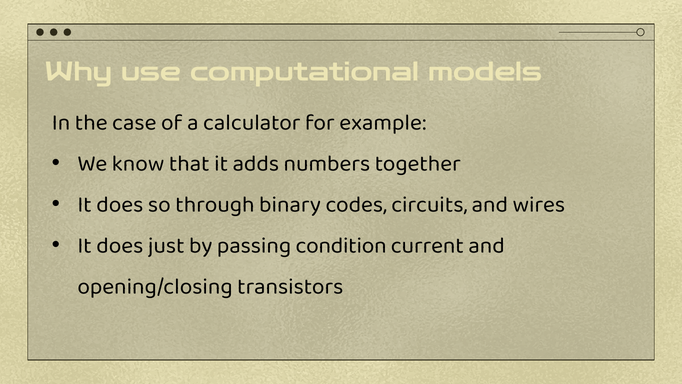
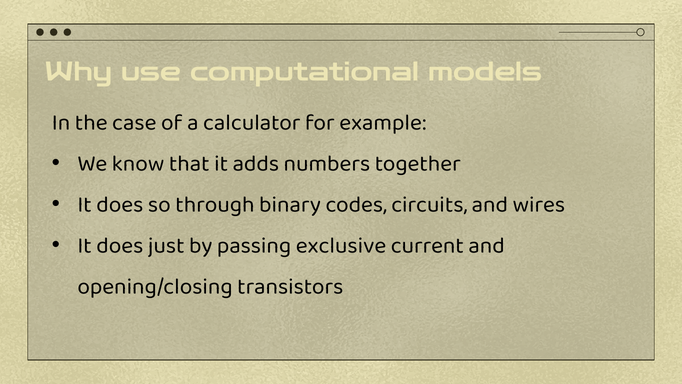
condition: condition -> exclusive
